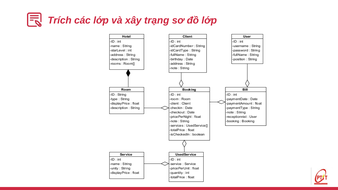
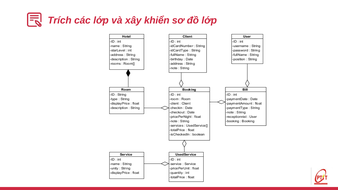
trạng: trạng -> khiển
